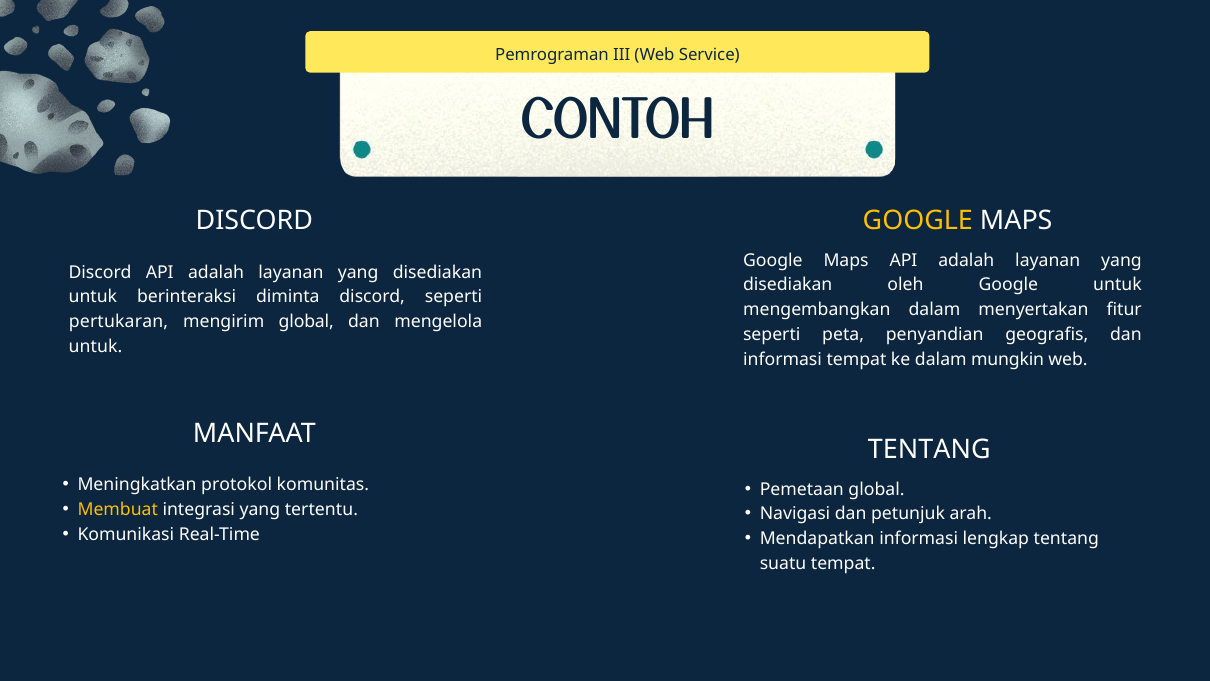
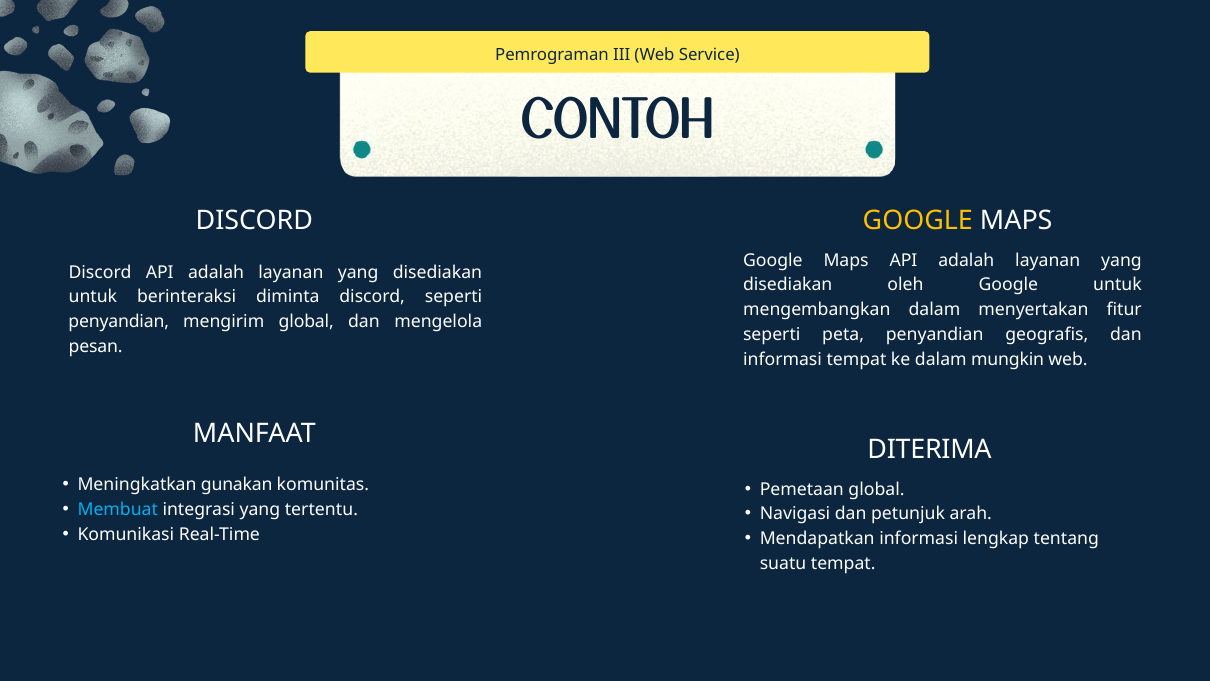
pertukaran at (119, 322): pertukaran -> penyandian
untuk at (95, 346): untuk -> pesan
TENTANG at (929, 450): TENTANG -> DITERIMA
protokol: protokol -> gunakan
Membuat colour: yellow -> light blue
